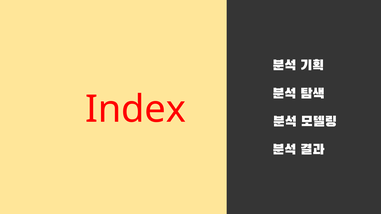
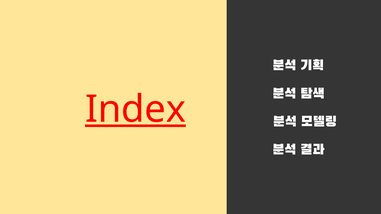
Index underline: none -> present
